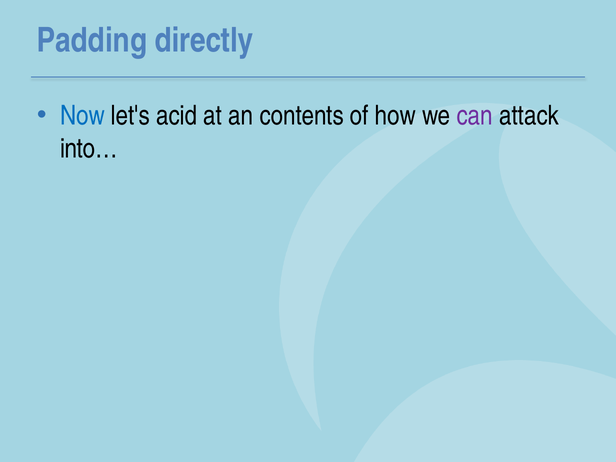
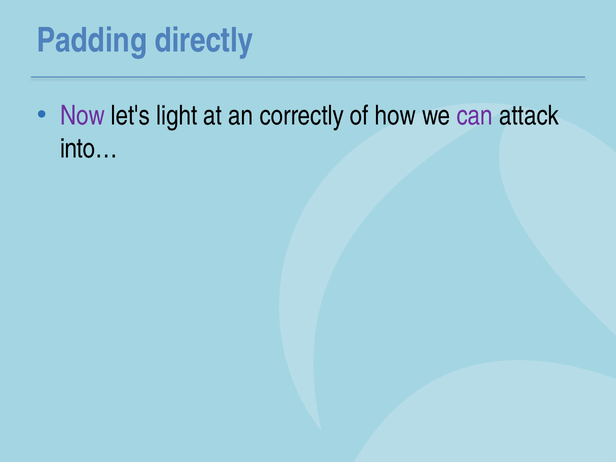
Now colour: blue -> purple
acid: acid -> light
contents: contents -> correctly
